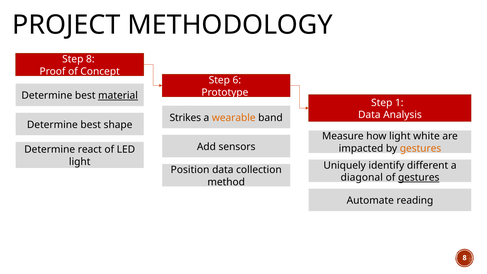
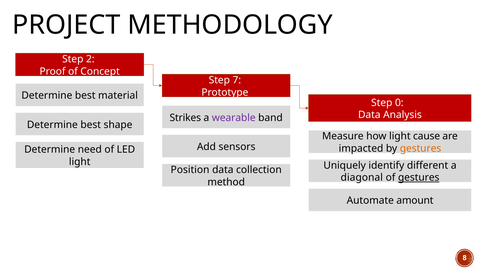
Step 8: 8 -> 2
6: 6 -> 7
material underline: present -> none
1: 1 -> 0
wearable colour: orange -> purple
white: white -> cause
react: react -> need
reading: reading -> amount
